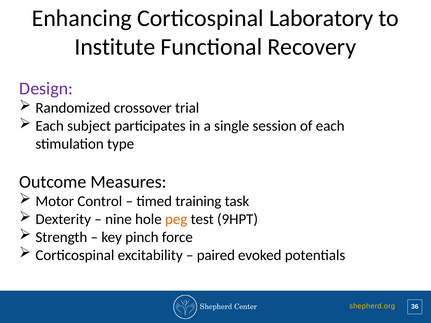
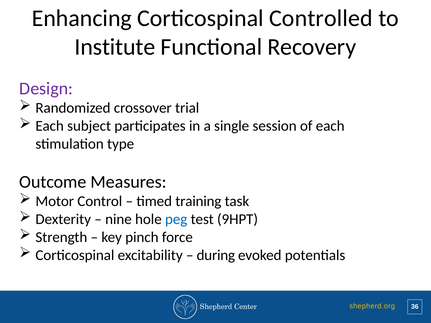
Laboratory: Laboratory -> Controlled
peg colour: orange -> blue
paired: paired -> during
